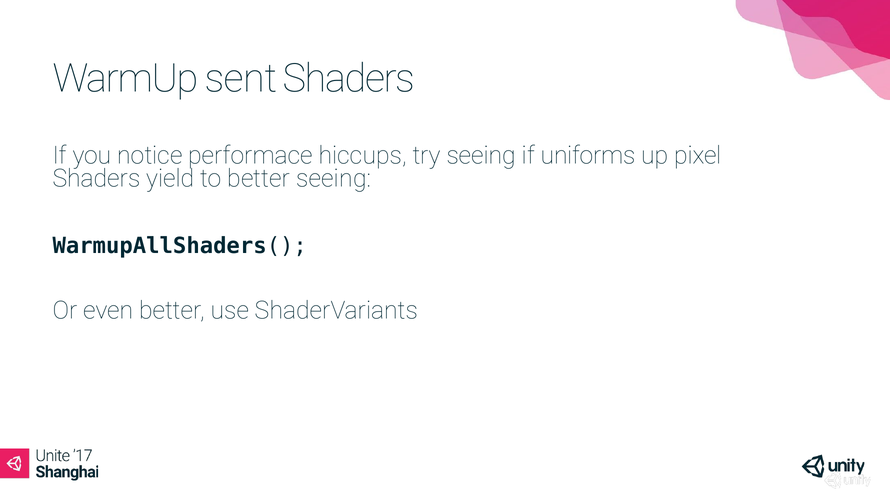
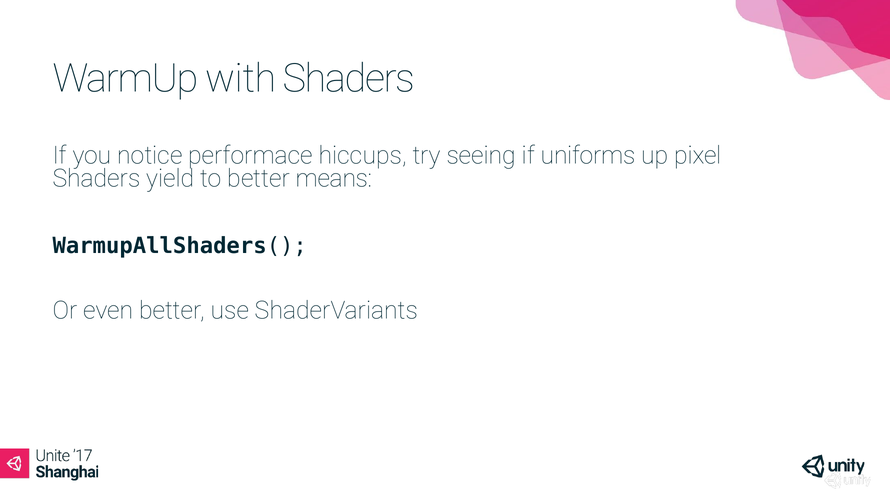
sent: sent -> with
better seeing: seeing -> means
